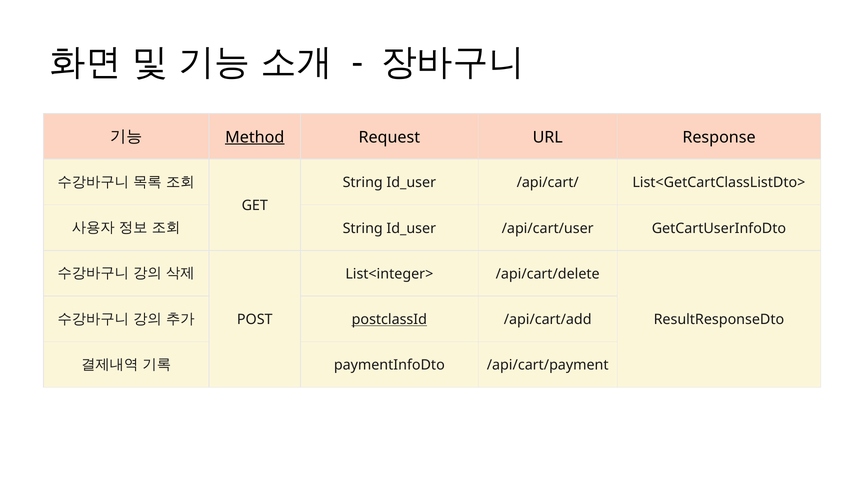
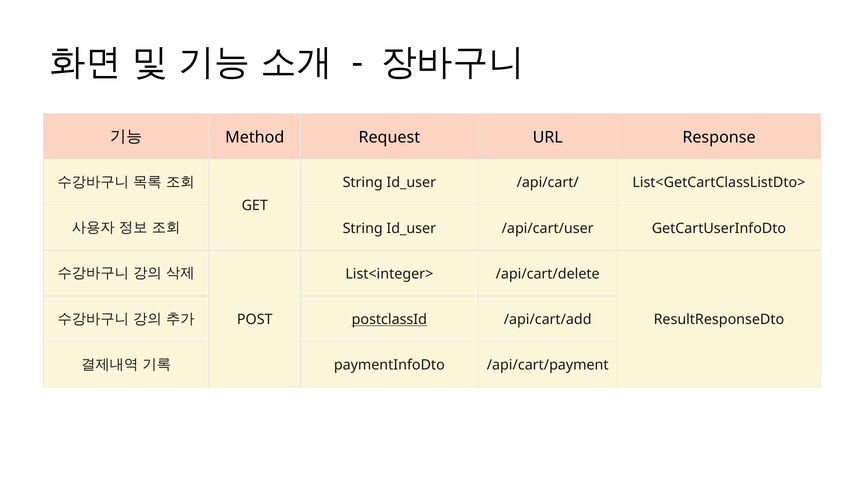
Method underline: present -> none
